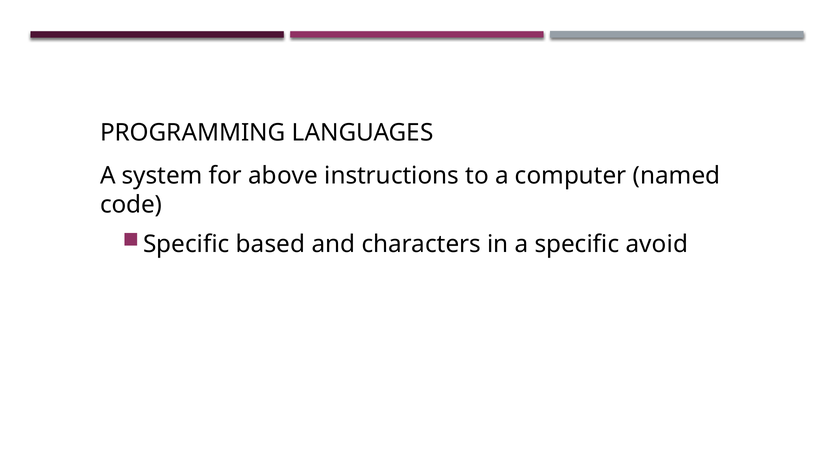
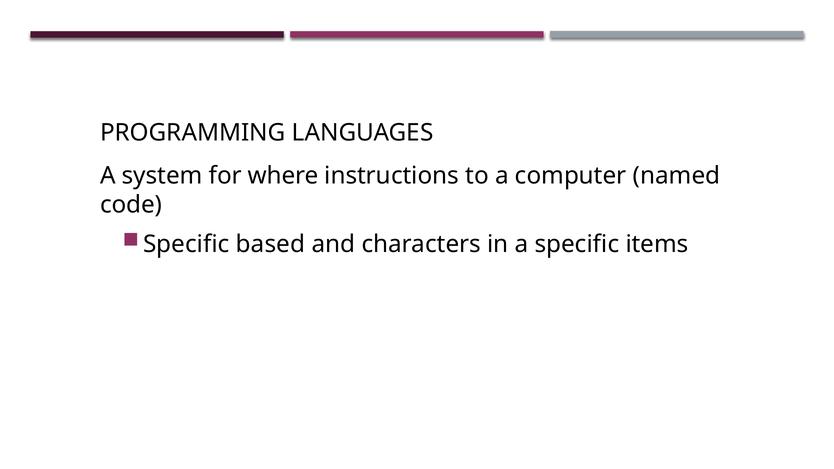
above: above -> where
avoid: avoid -> items
